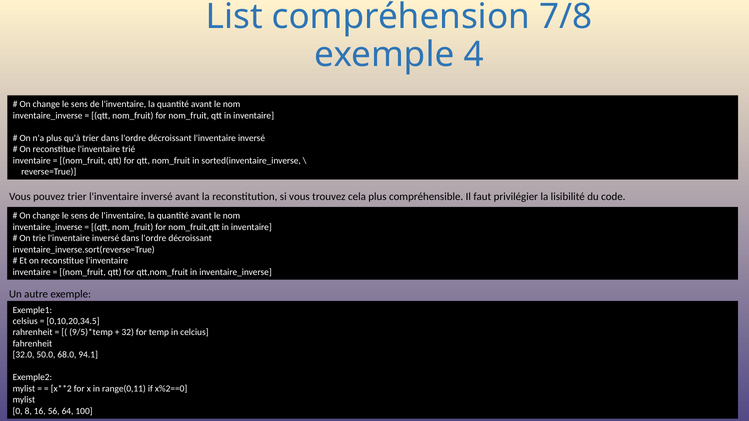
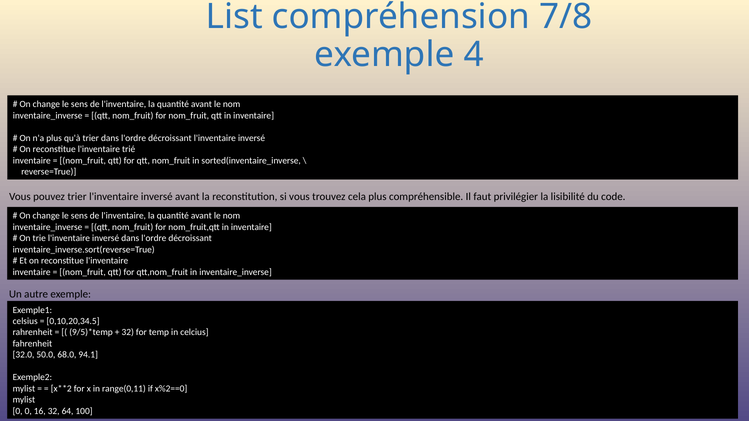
0 8: 8 -> 0
16 56: 56 -> 32
